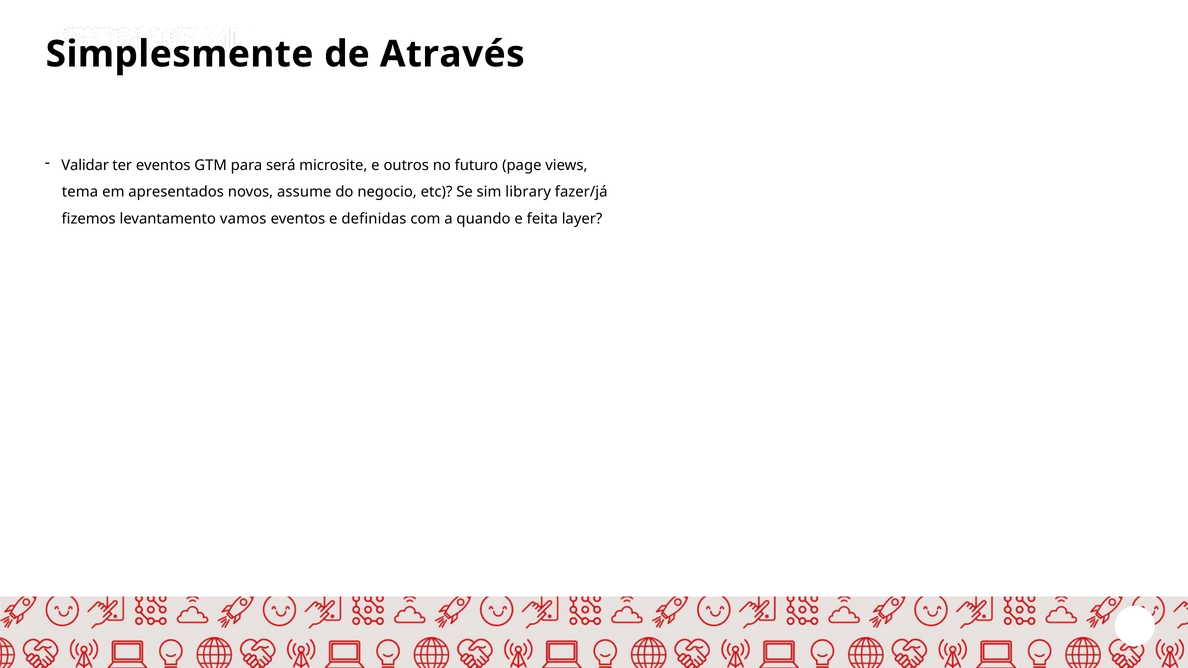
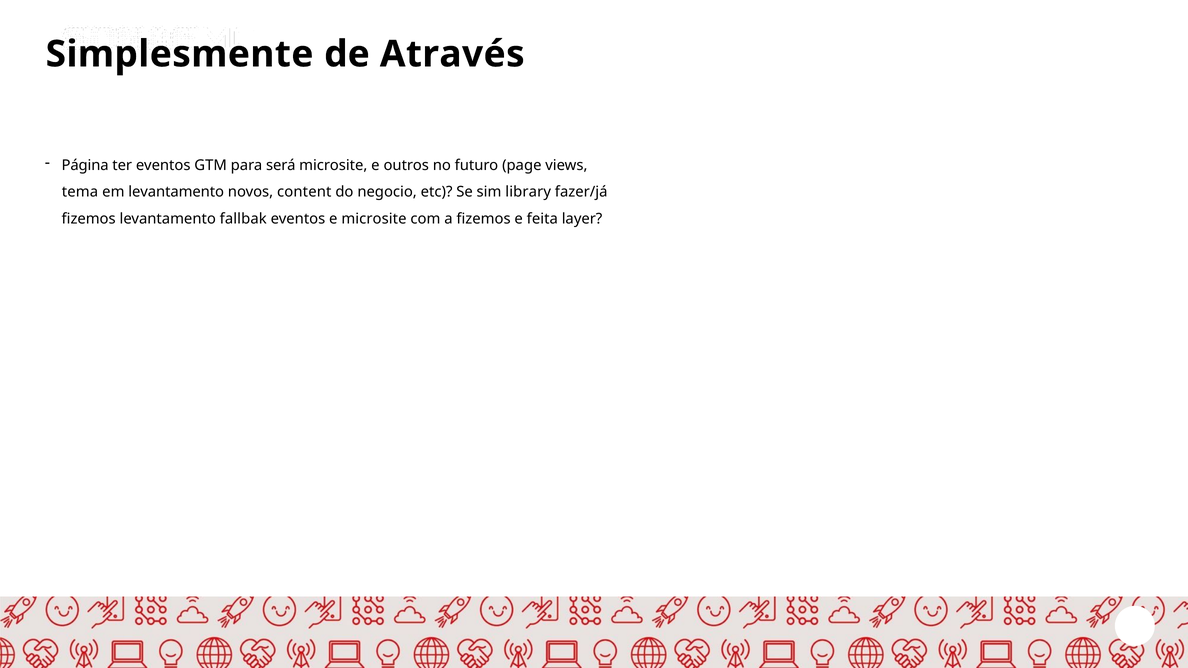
Validar: Validar -> Página
em apresentados: apresentados -> levantamento
assume: assume -> content
vamos: vamos -> fallbak
e definidas: definidas -> microsite
a quando: quando -> fizemos
